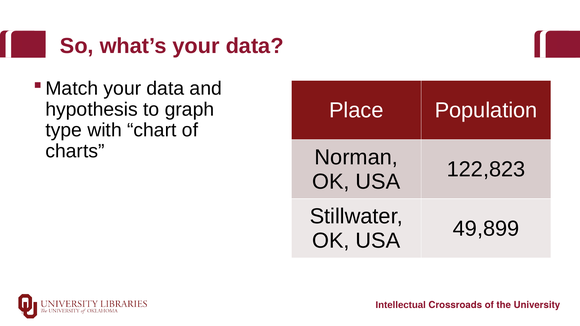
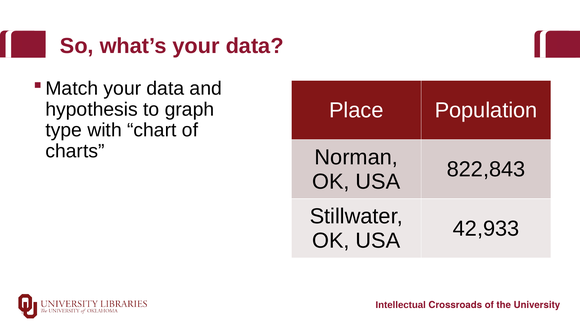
122,823: 122,823 -> 822,843
49,899: 49,899 -> 42,933
